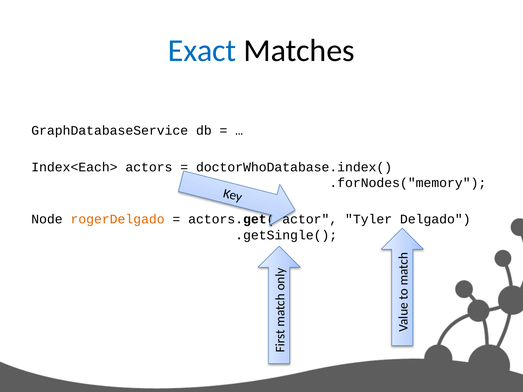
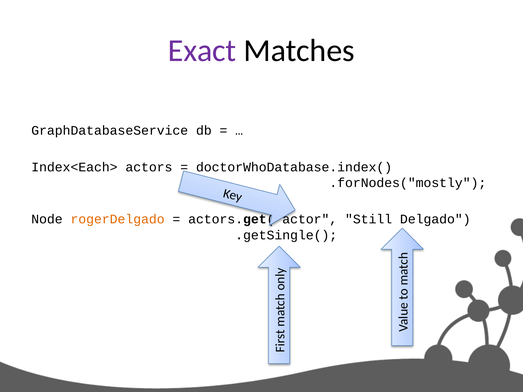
Exact colour: blue -> purple
.forNodes("memory: .forNodes("memory -> .forNodes("mostly
Tyler: Tyler -> Still
